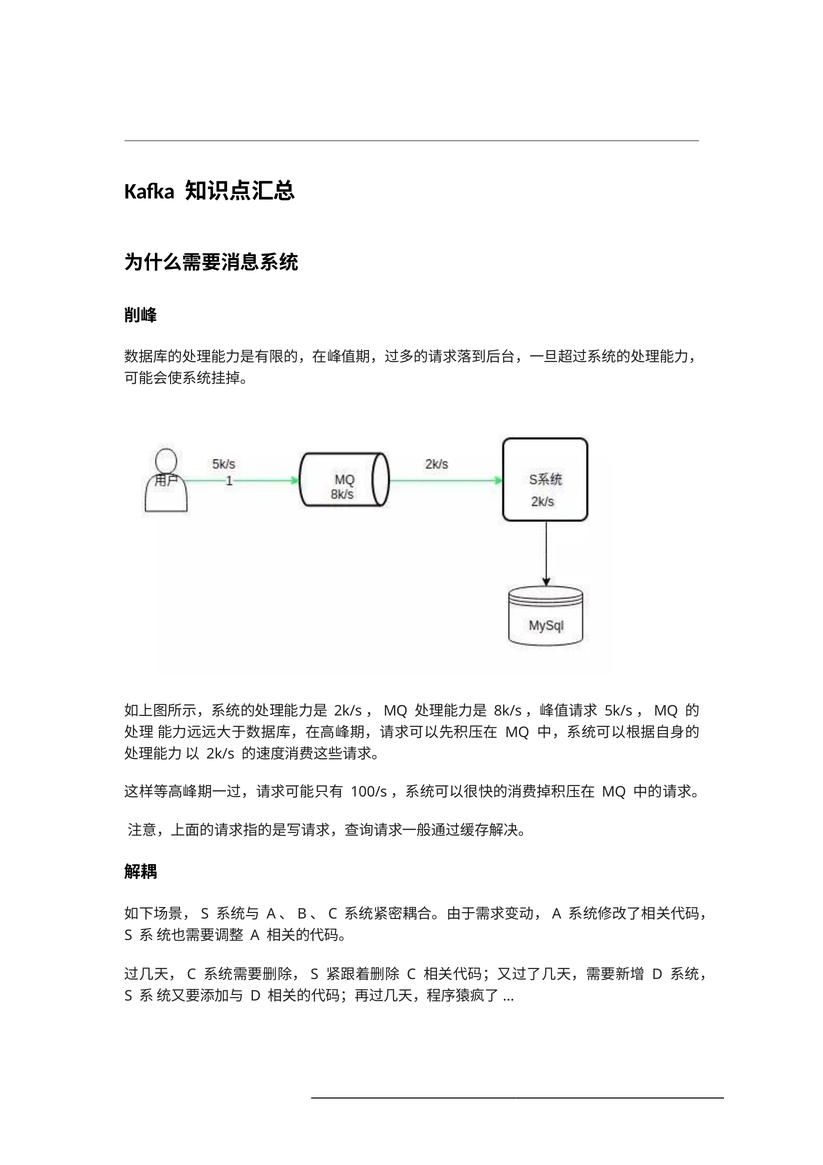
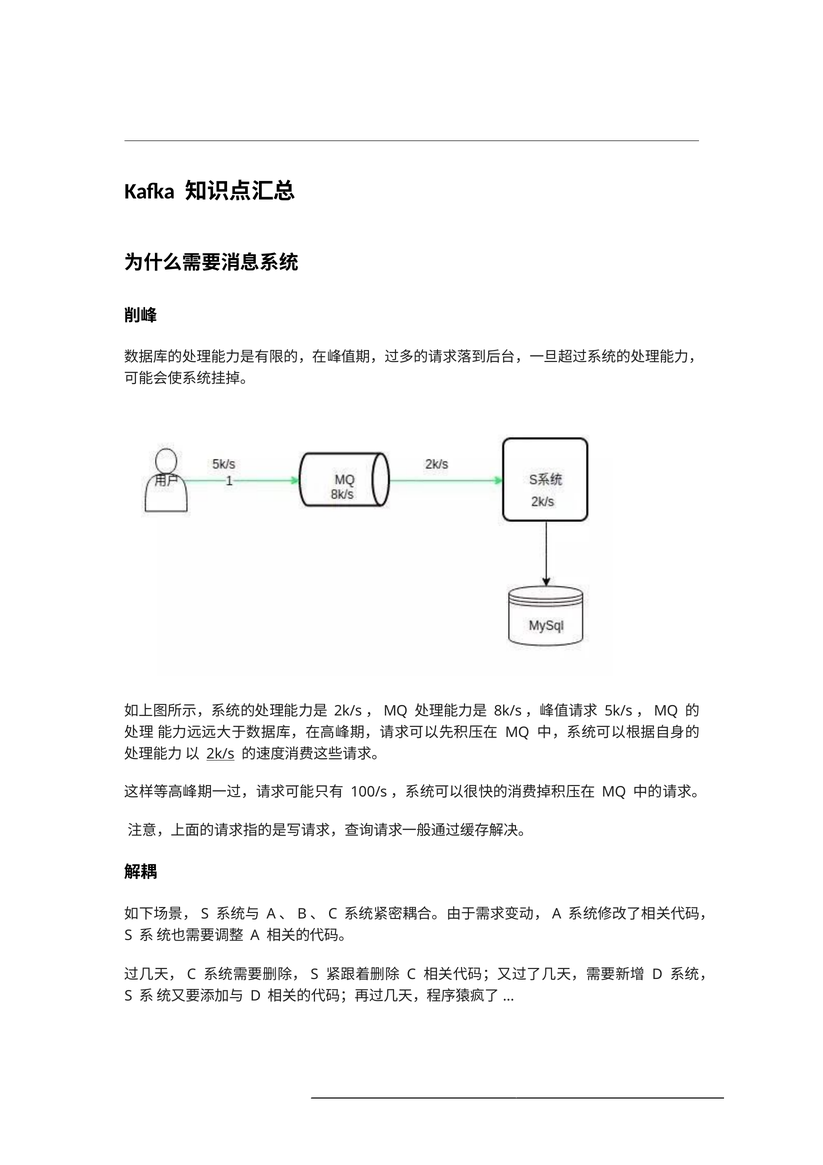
2k/s underline: none -> present
